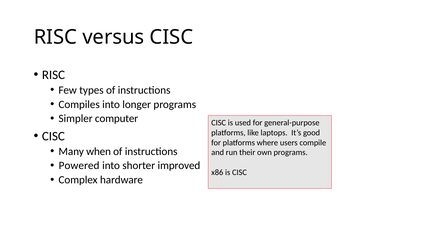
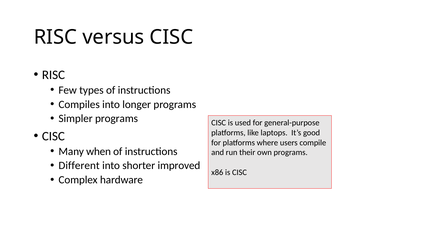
Simpler computer: computer -> programs
Powered: Powered -> Different
